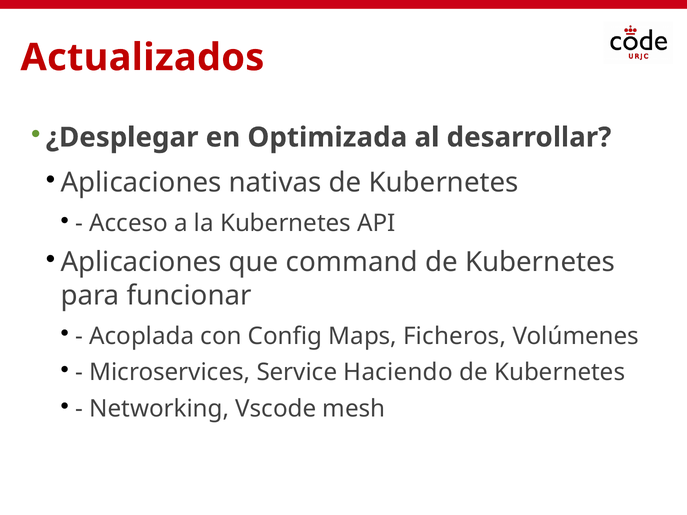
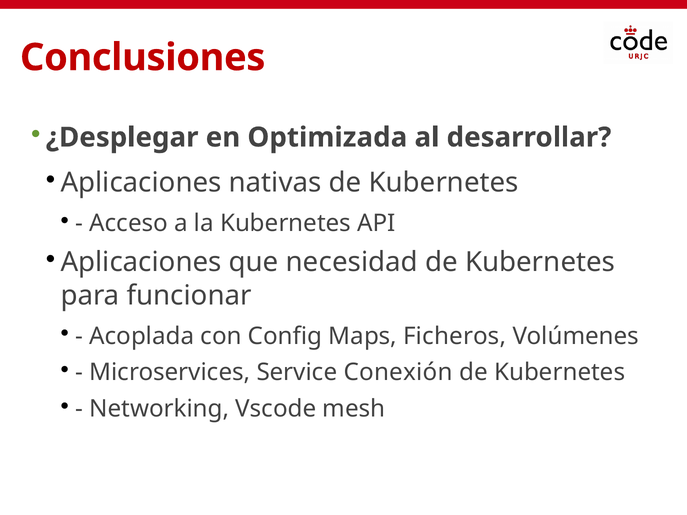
Actualizados: Actualizados -> Conclusiones
command: command -> necesidad
Haciendo: Haciendo -> Conexión
